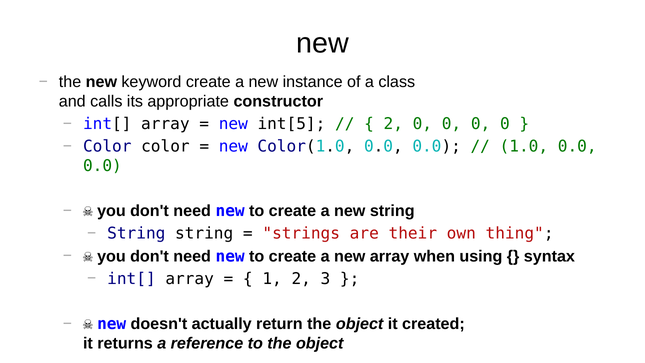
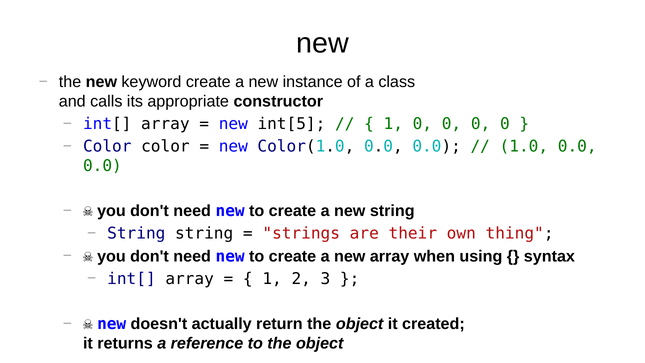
2 at (393, 124): 2 -> 1
